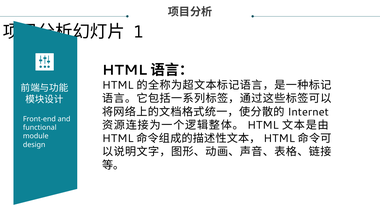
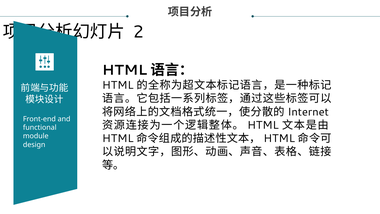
1: 1 -> 2
